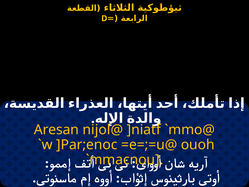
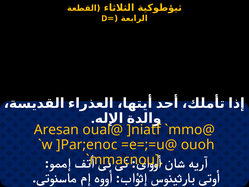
nijol@: nijol@ -> oual@
